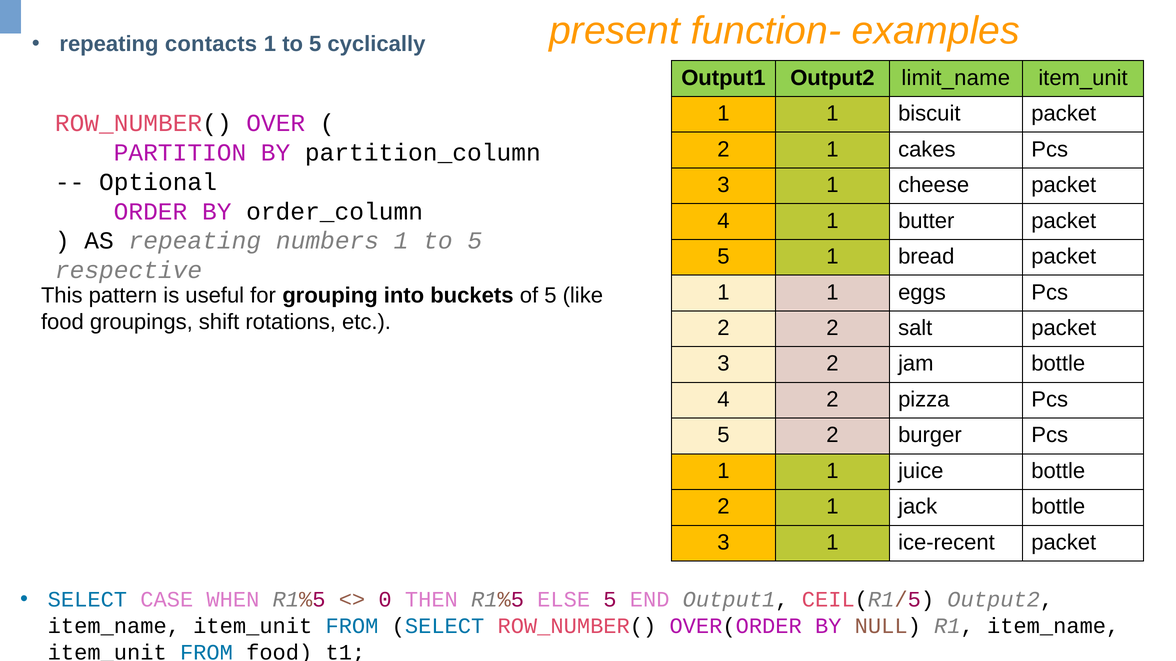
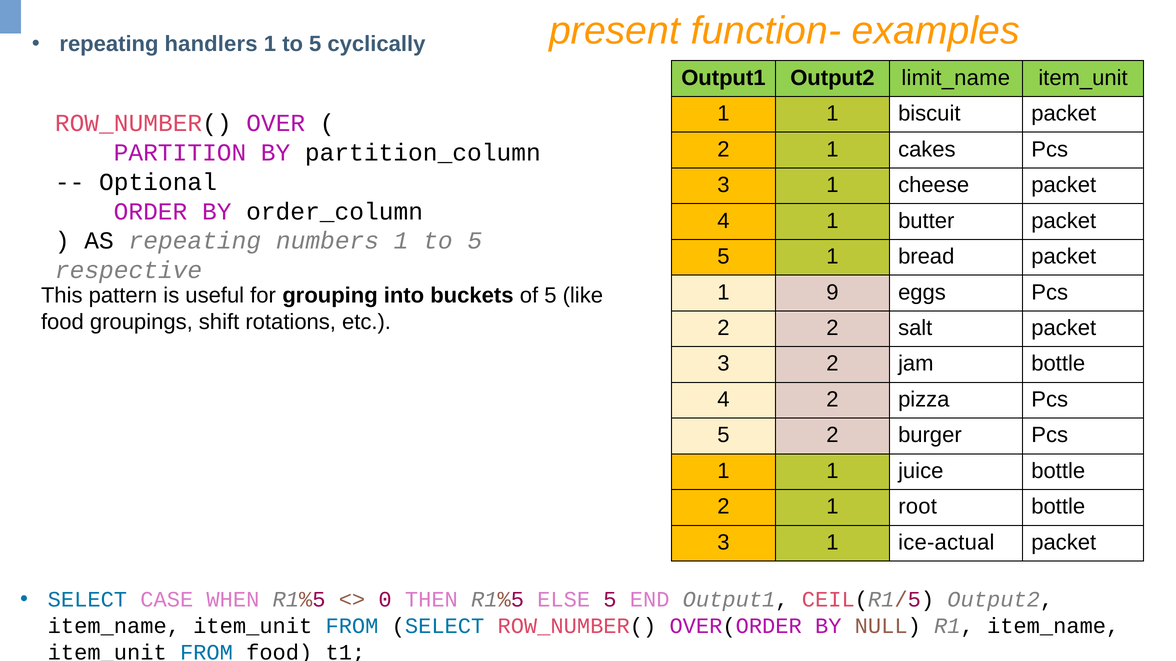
contacts: contacts -> handlers
1 at (832, 292): 1 -> 9
jack: jack -> root
ice-recent: ice-recent -> ice-actual
